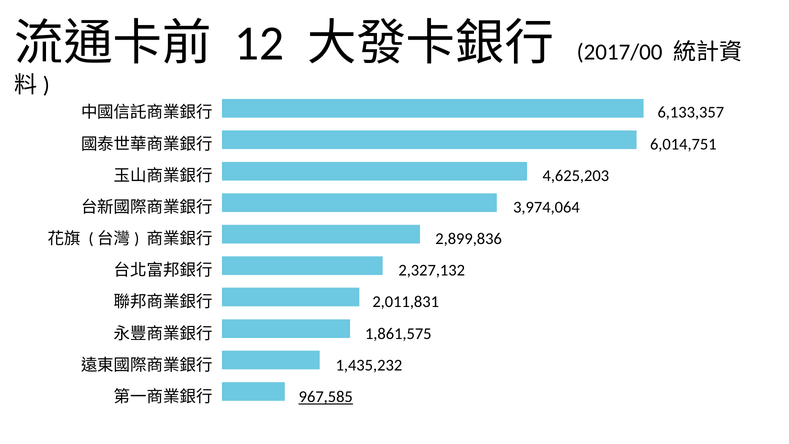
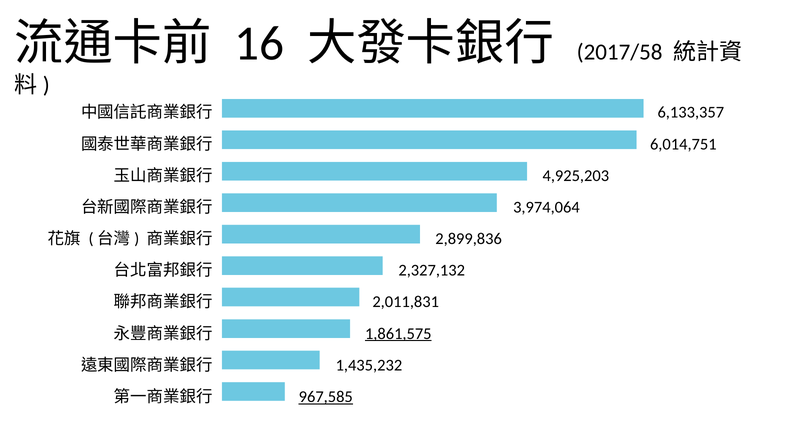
12: 12 -> 16
2017/00: 2017/00 -> 2017/58
4,625,203: 4,625,203 -> 4,925,203
1,861,575 underline: none -> present
